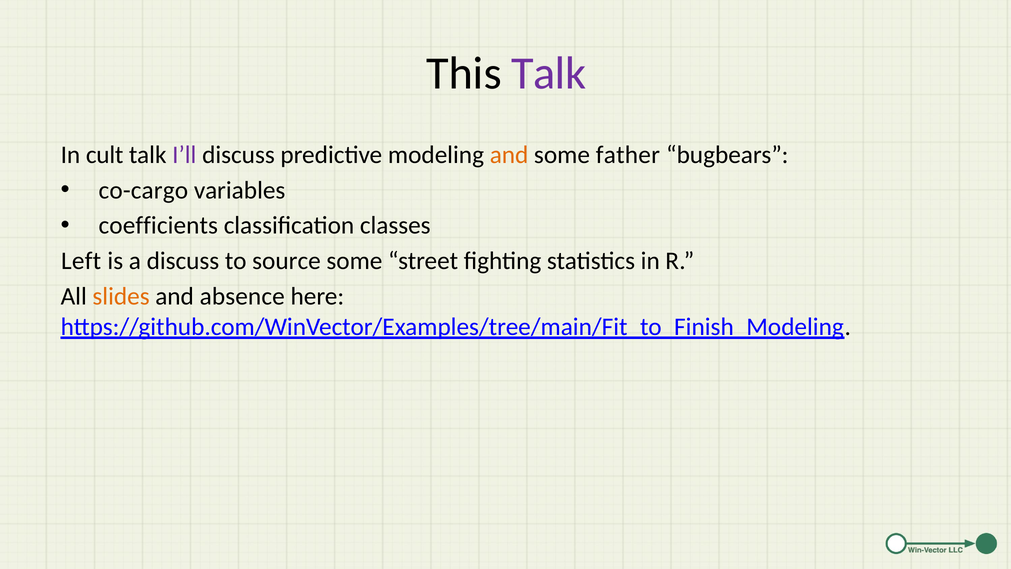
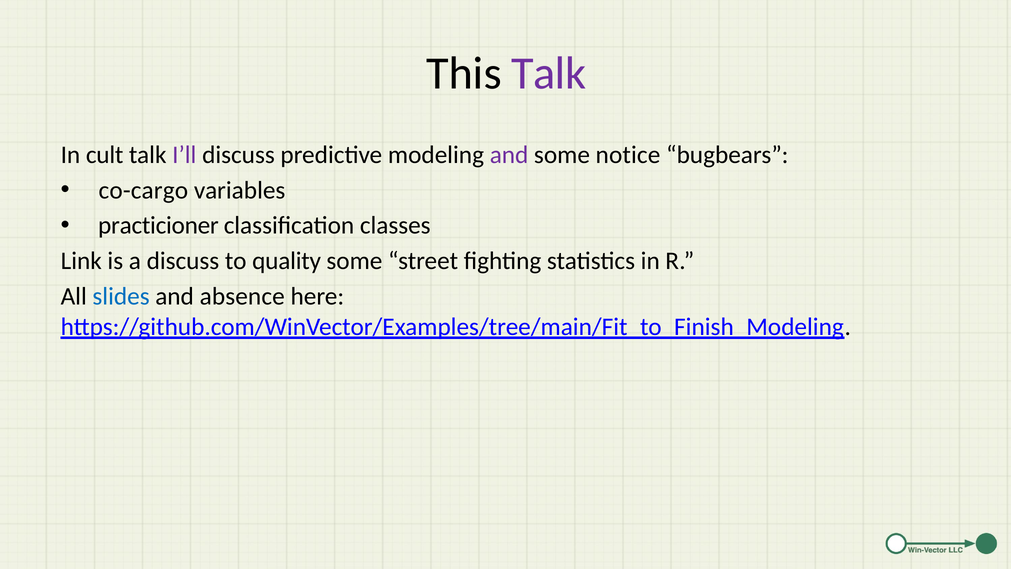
and at (509, 155) colour: orange -> purple
father: father -> notice
coefficients: coefficients -> practicioner
Left: Left -> Link
source: source -> quality
slides colour: orange -> blue
